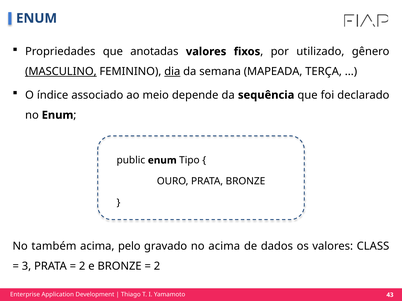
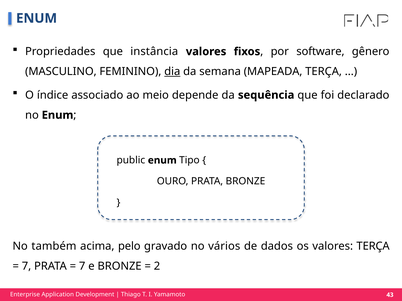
anotadas: anotadas -> instância
utilizado: utilizado -> software
MASCULINO underline: present -> none
no acima: acima -> vários
valores CLASS: CLASS -> TERÇA
3 at (27, 267): 3 -> 7
2 at (82, 267): 2 -> 7
